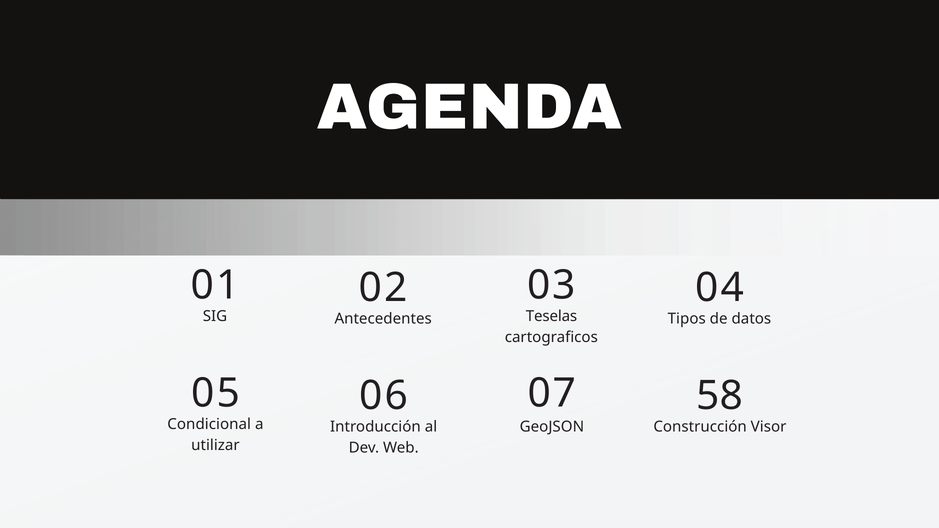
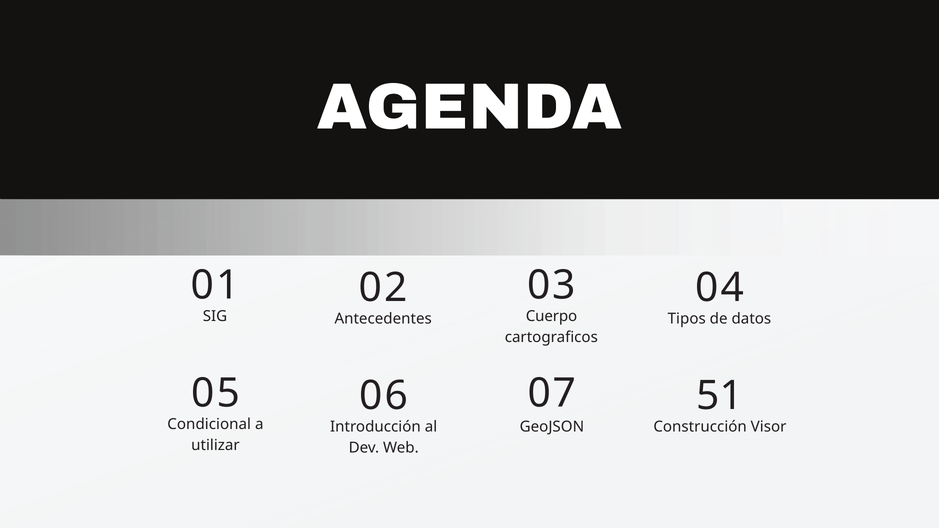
Teselas: Teselas -> Cuerpo
58: 58 -> 51
